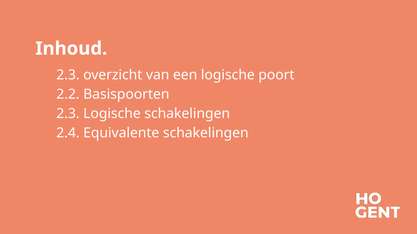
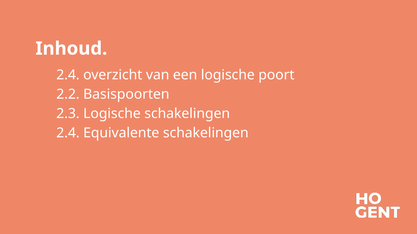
2.3 at (68, 75): 2.3 -> 2.4
